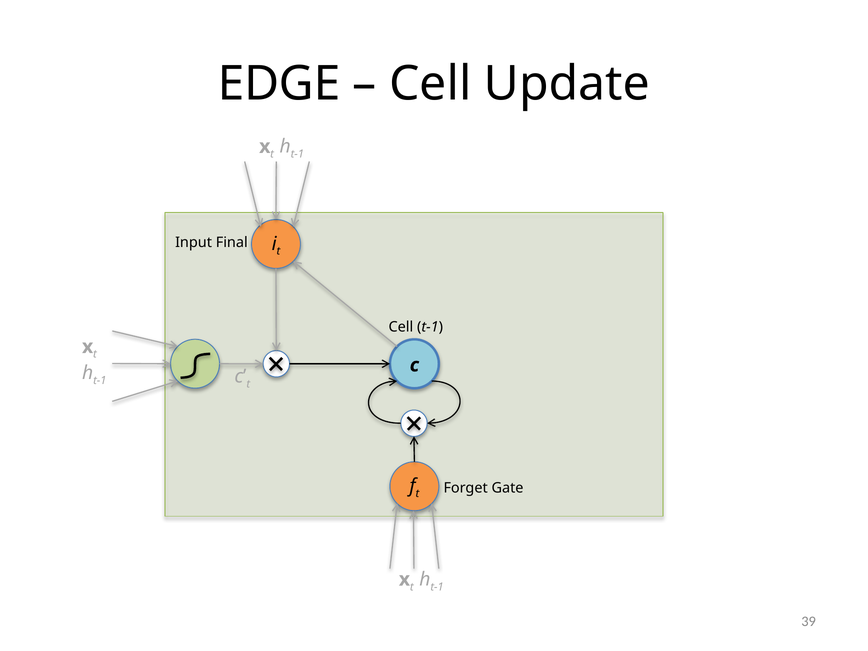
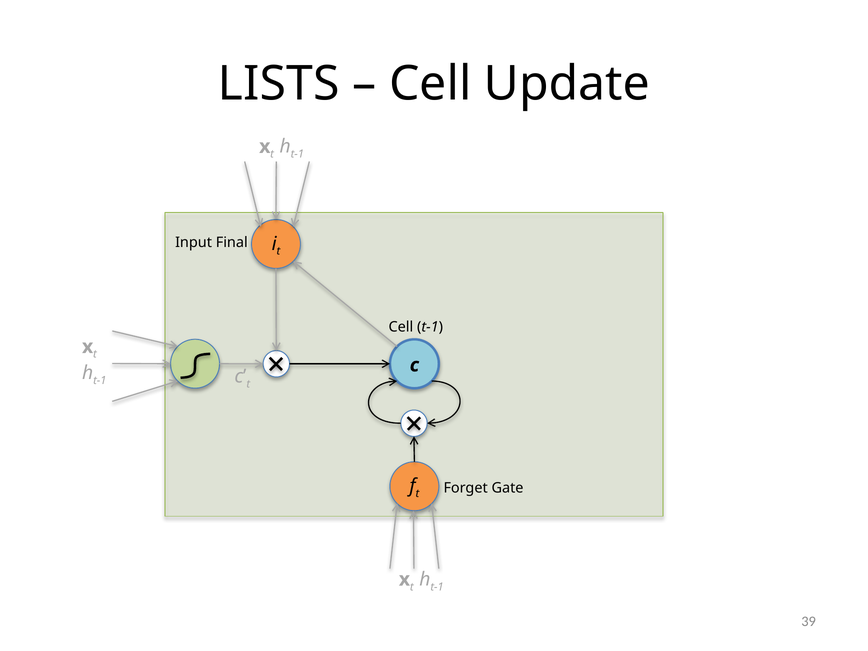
EDGE: EDGE -> LISTS
